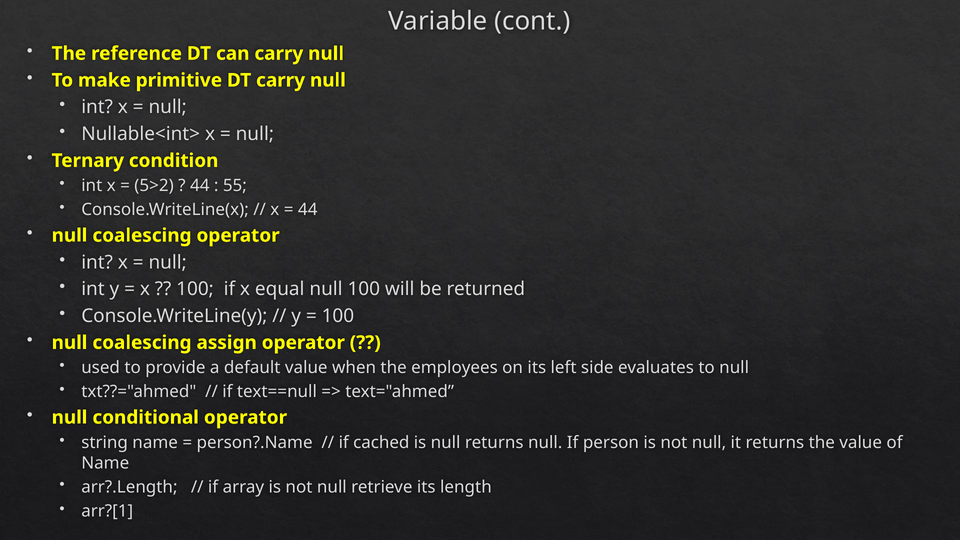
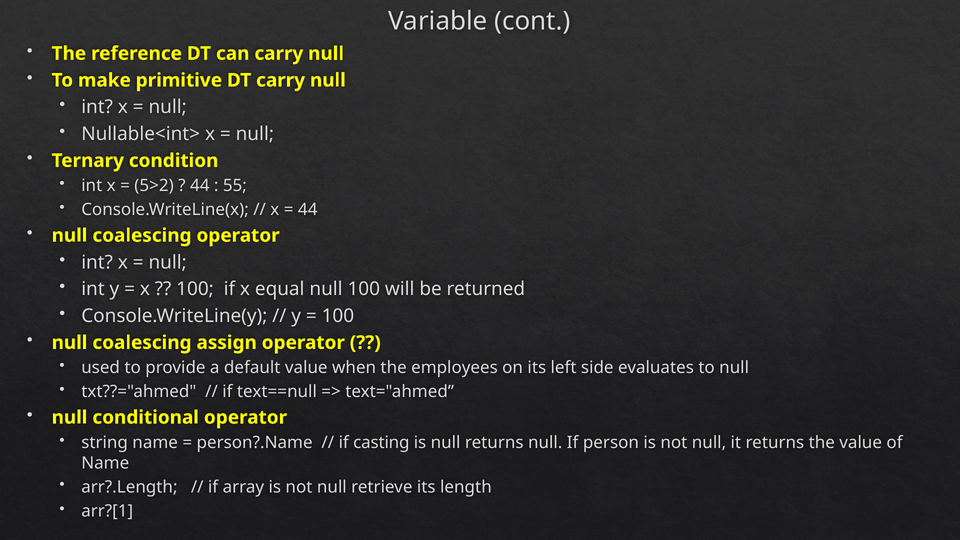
cached: cached -> casting
